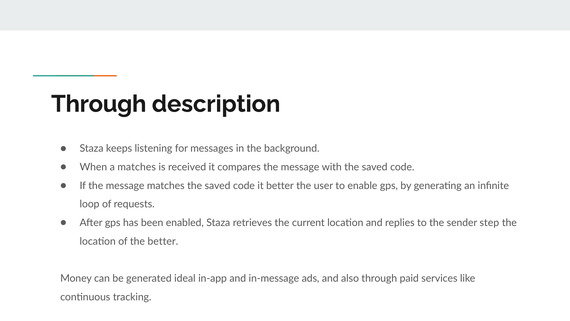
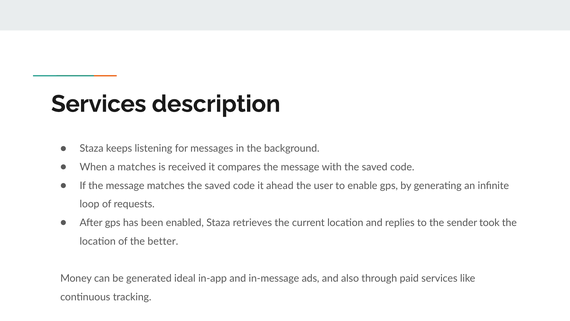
Through at (99, 104): Through -> Services
it better: better -> ahead
step: step -> took
